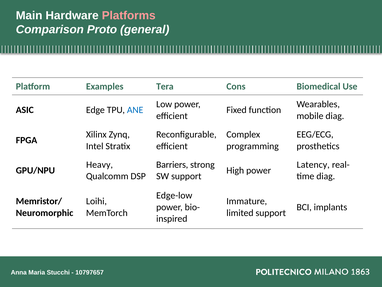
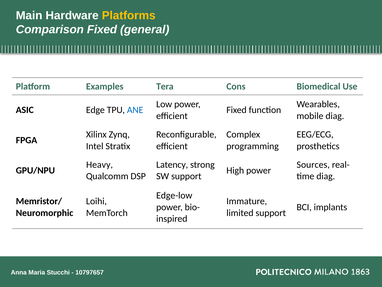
Platforms colour: pink -> yellow
Comparison Proto: Proto -> Fixed
Barriers: Barriers -> Latency
Latency: Latency -> Sources
